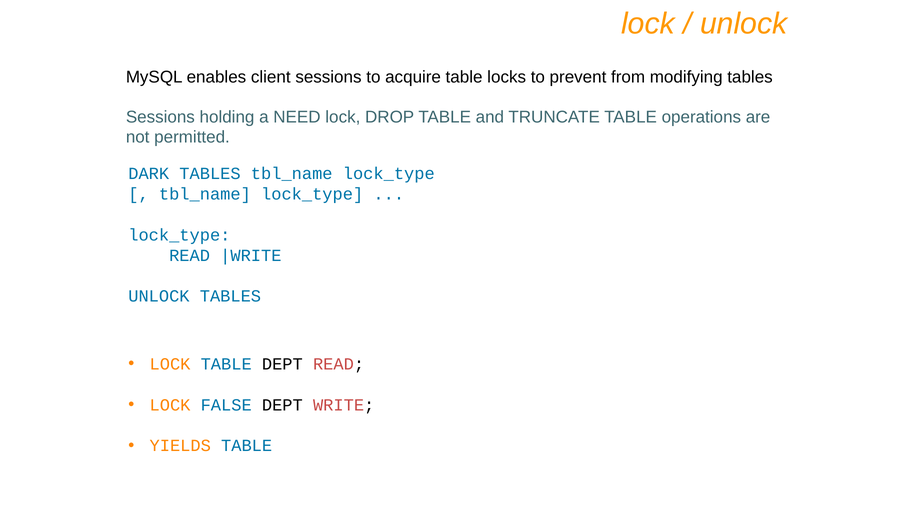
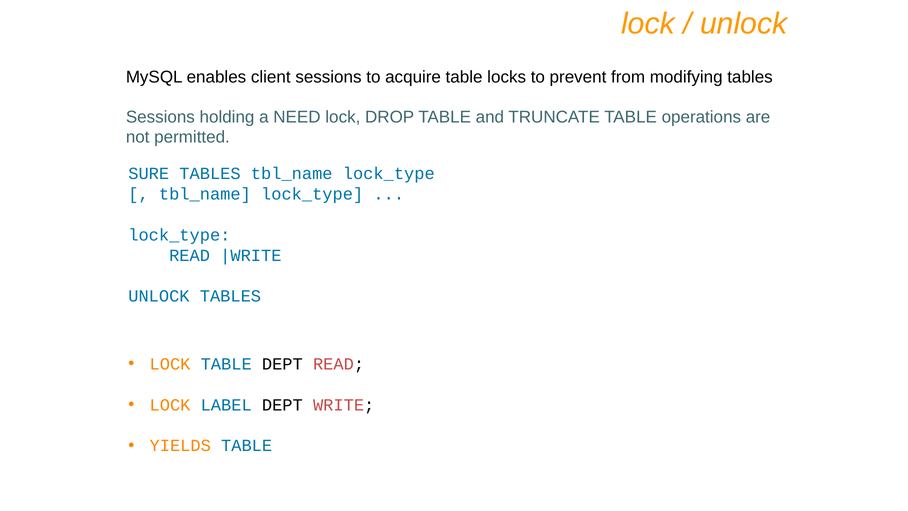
DARK: DARK -> SURE
FALSE: FALSE -> LABEL
